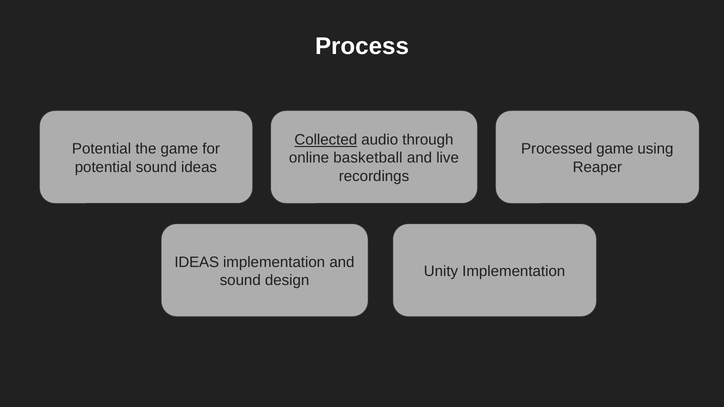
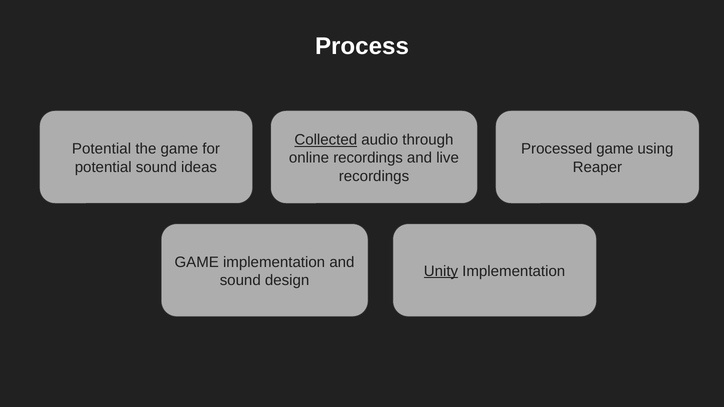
online basketball: basketball -> recordings
IDEAS at (197, 262): IDEAS -> GAME
Unity underline: none -> present
